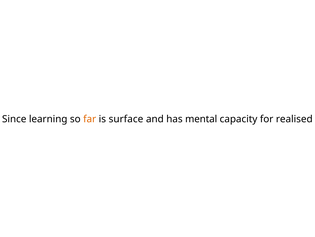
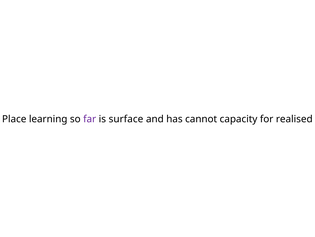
Since: Since -> Place
far colour: orange -> purple
mental: mental -> cannot
